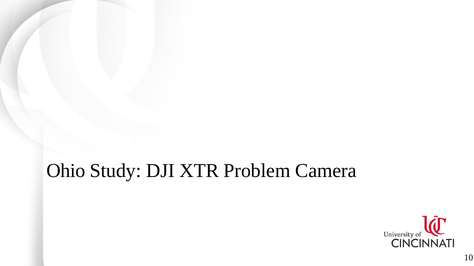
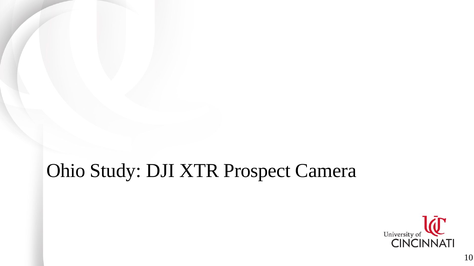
Problem: Problem -> Prospect
